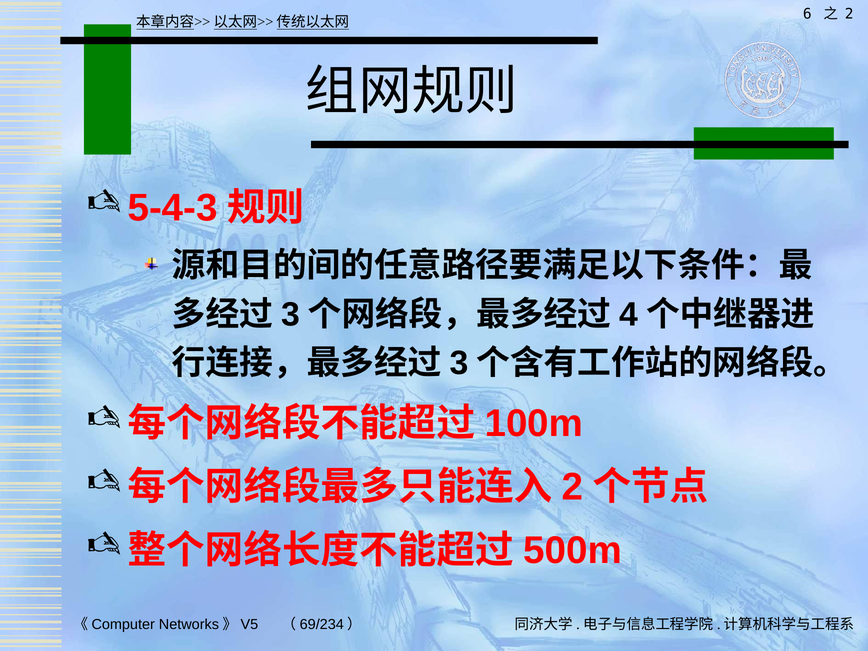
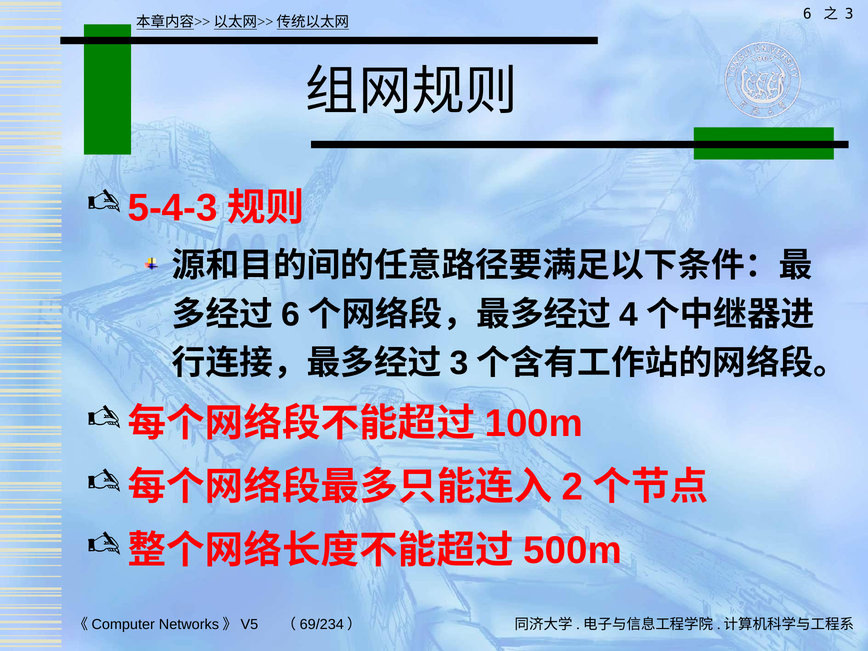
2 at (849, 14): 2 -> 3
3 at (290, 314): 3 -> 6
